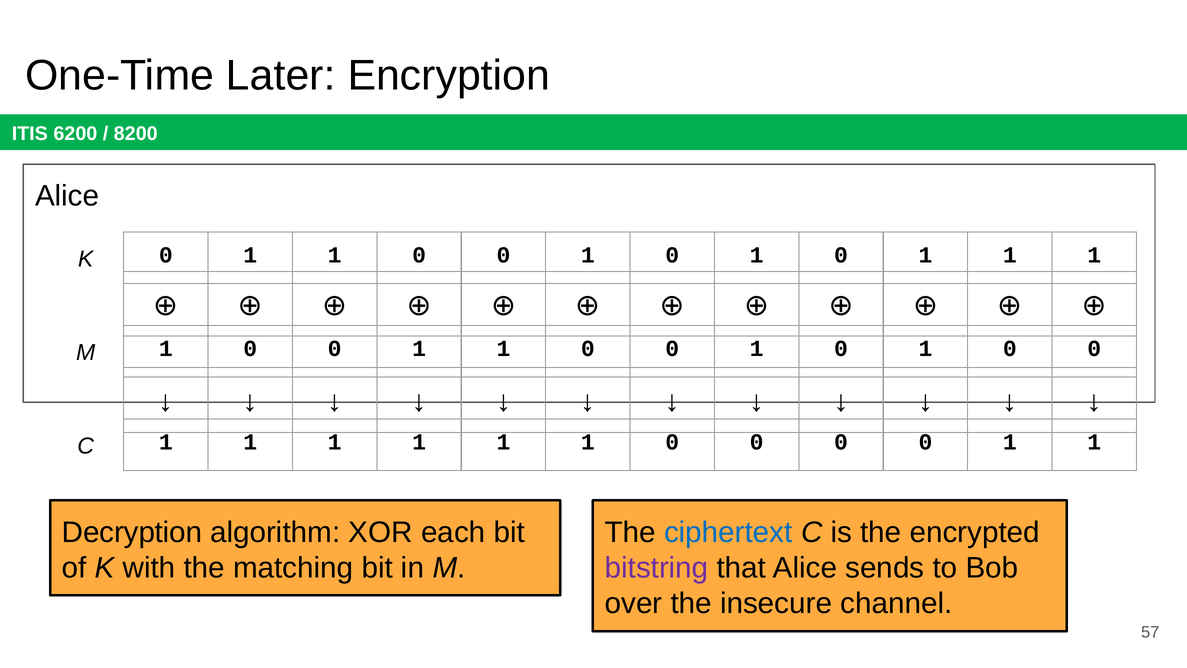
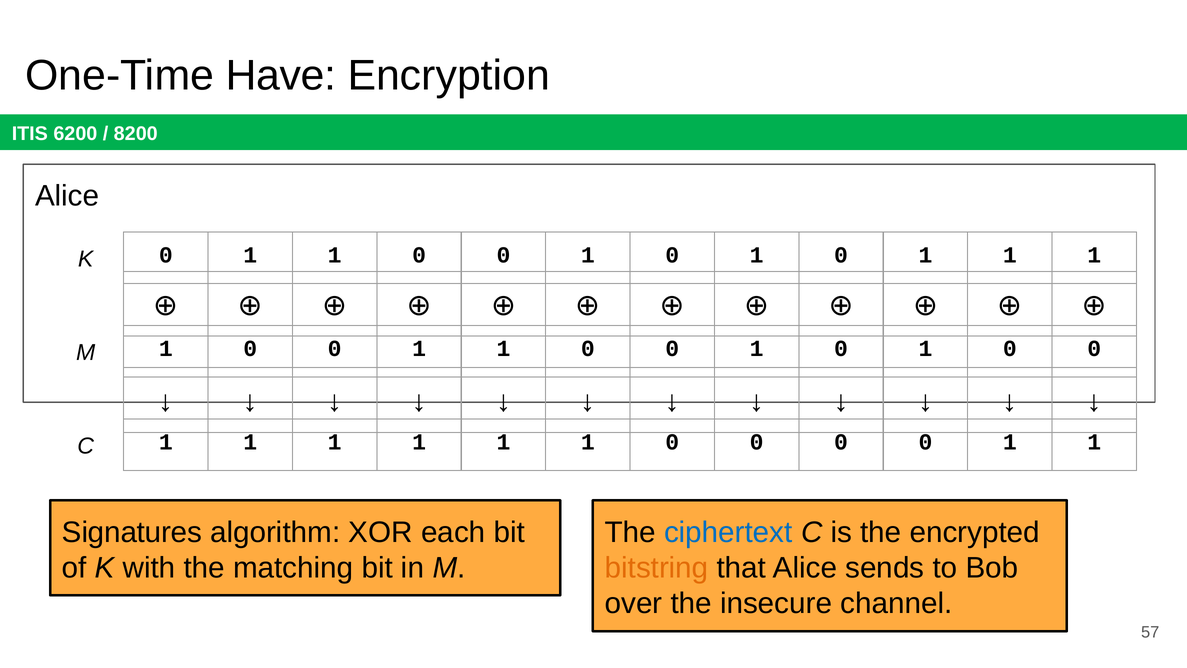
Later: Later -> Have
Decryption: Decryption -> Signatures
bitstring colour: purple -> orange
